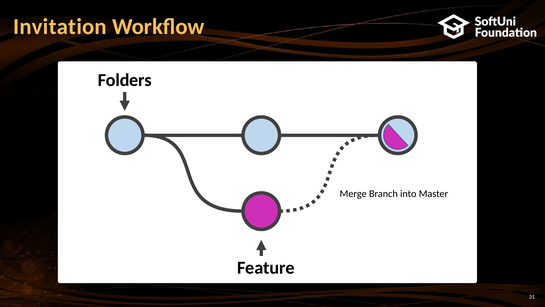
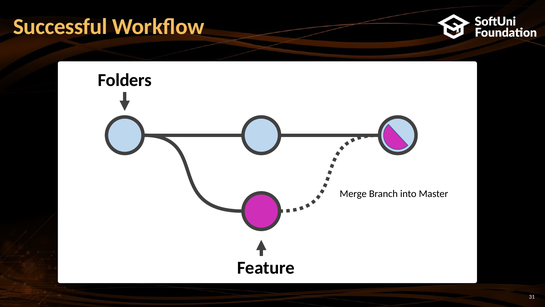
Invitation: Invitation -> Successful
